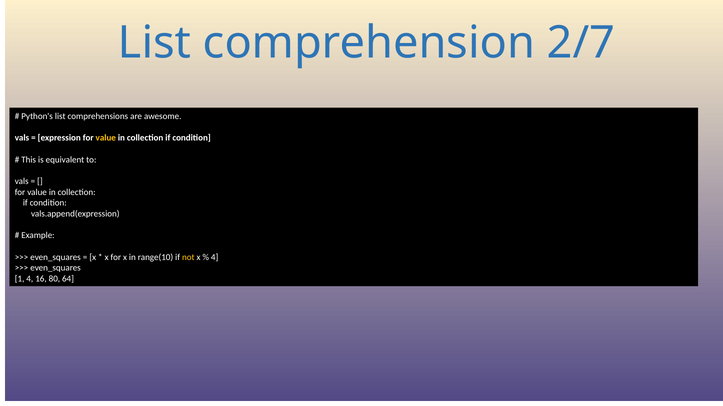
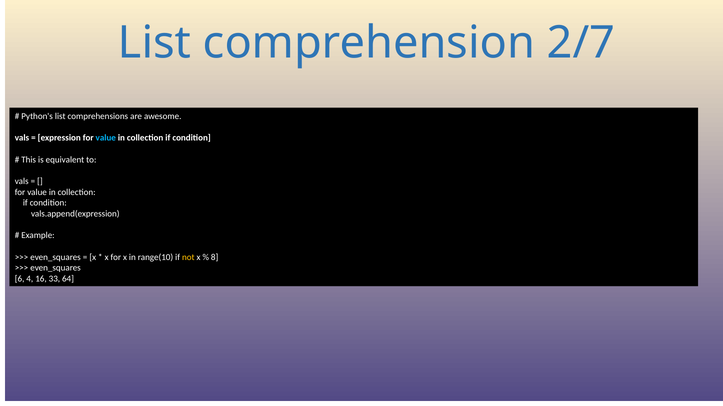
value at (106, 138) colour: yellow -> light blue
4 at (215, 258): 4 -> 8
1: 1 -> 6
80: 80 -> 33
